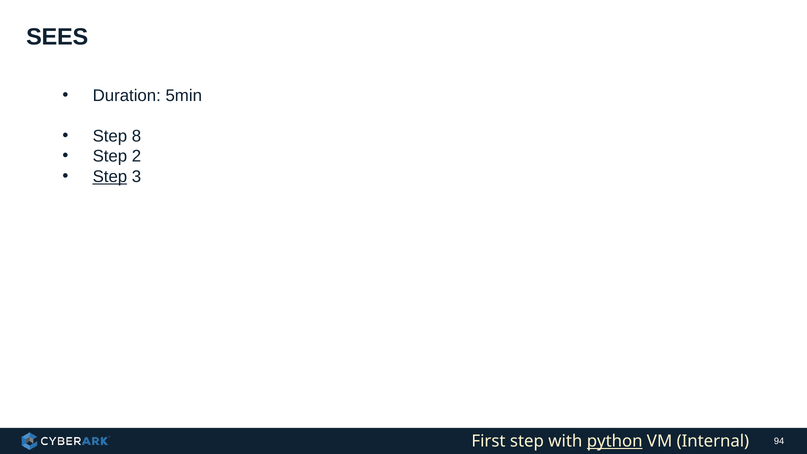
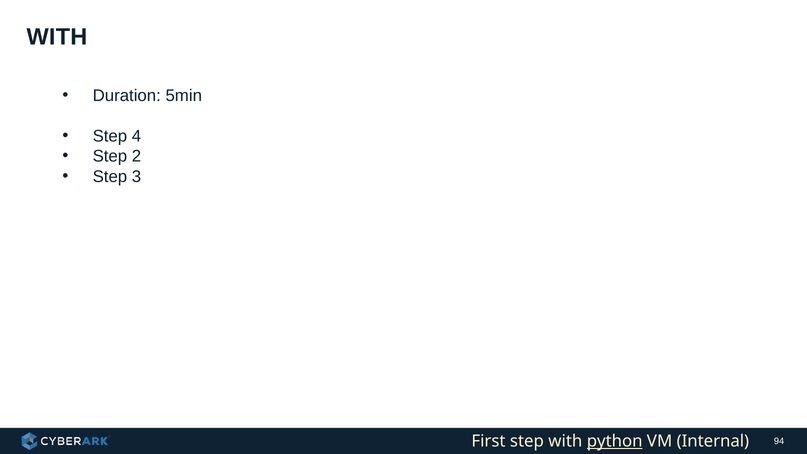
SEES at (57, 37): SEES -> WITH
8: 8 -> 4
Step at (110, 177) underline: present -> none
